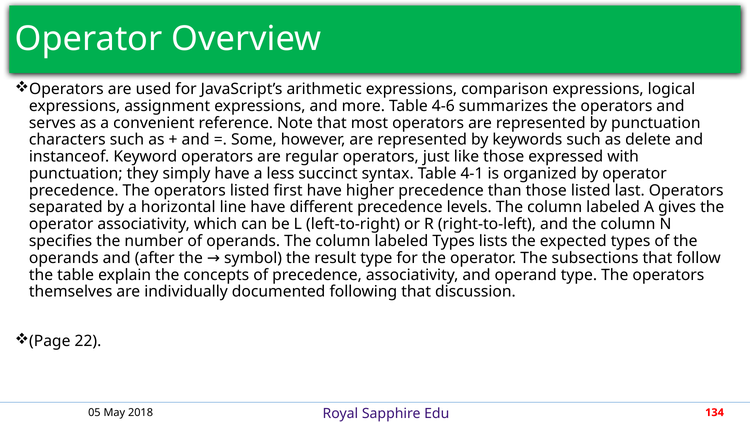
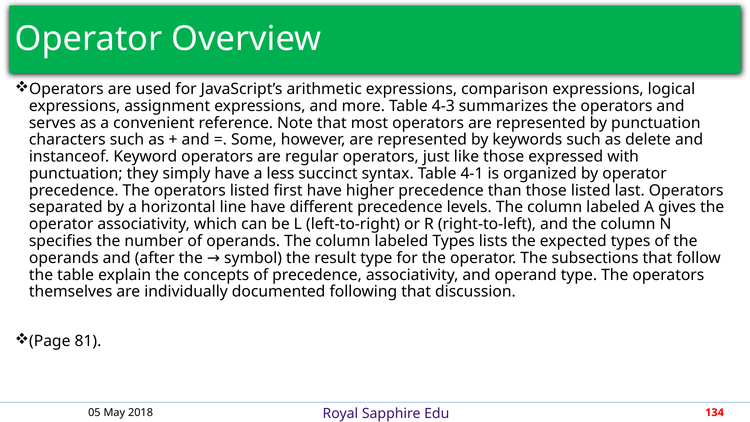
4-6: 4-6 -> 4-3
22: 22 -> 81
